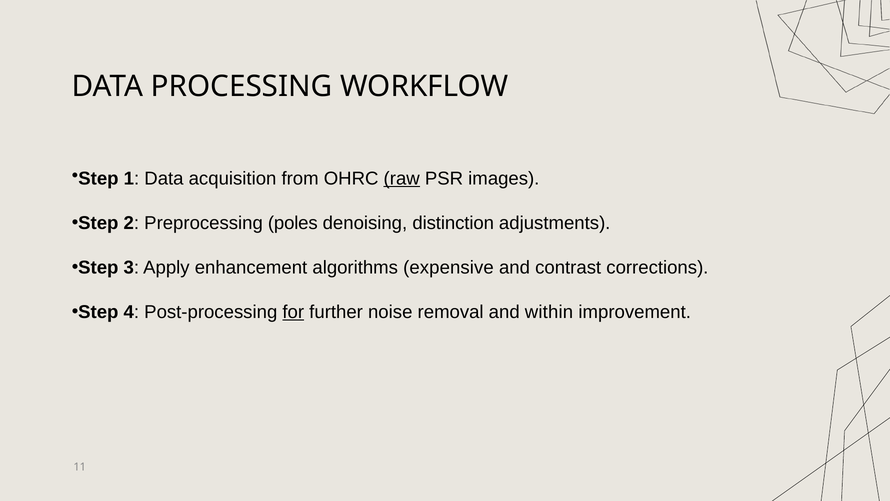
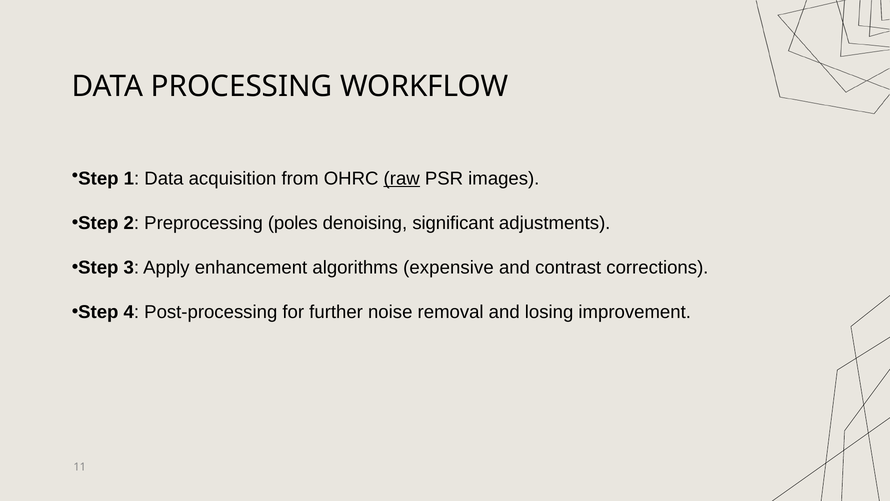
distinction: distinction -> significant
for underline: present -> none
within: within -> losing
